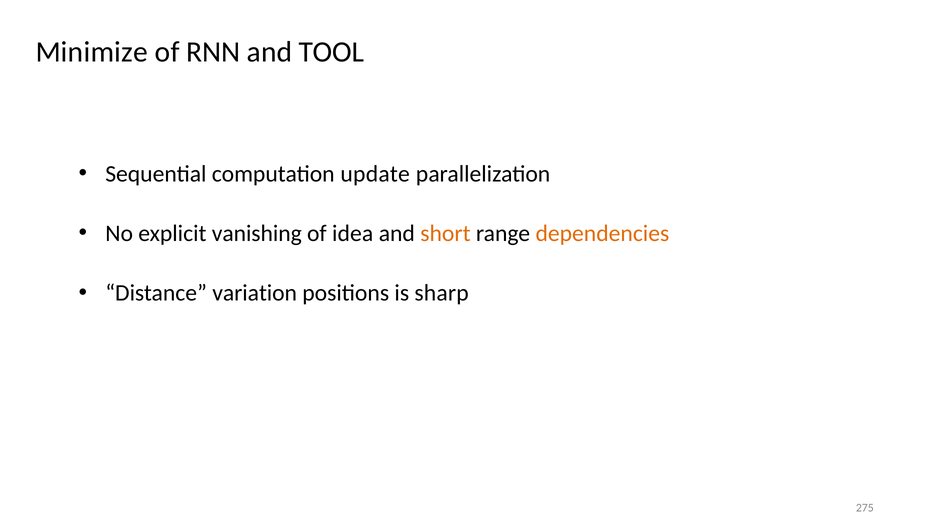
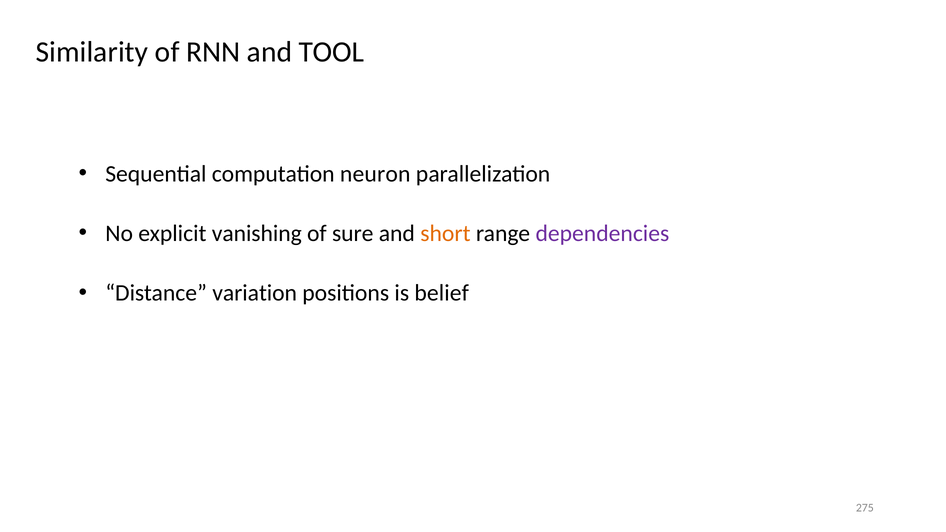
Minimize: Minimize -> Similarity
update: update -> neuron
idea: idea -> sure
dependencies colour: orange -> purple
sharp: sharp -> belief
